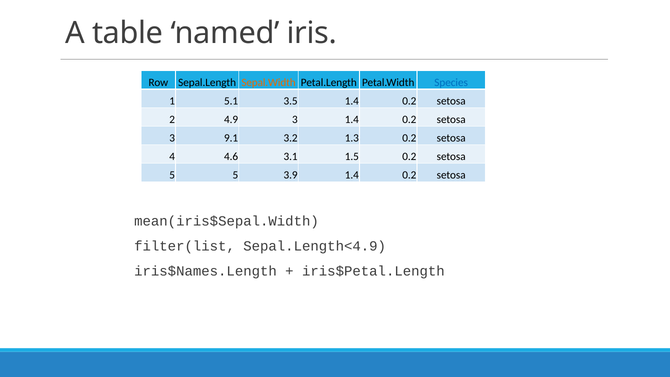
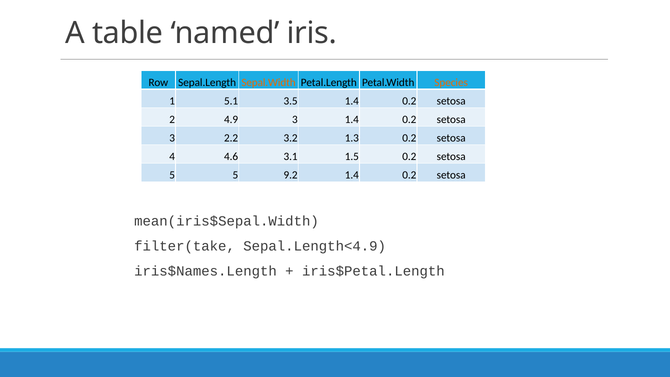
Species colour: blue -> orange
9.1: 9.1 -> 2.2
3.9: 3.9 -> 9.2
filter(list: filter(list -> filter(take
